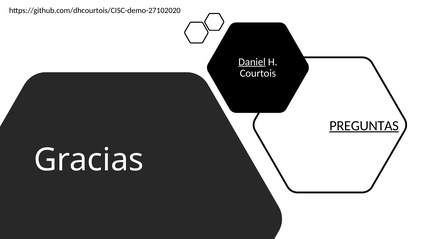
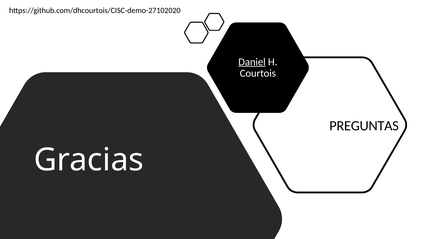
PREGUNTAS underline: present -> none
